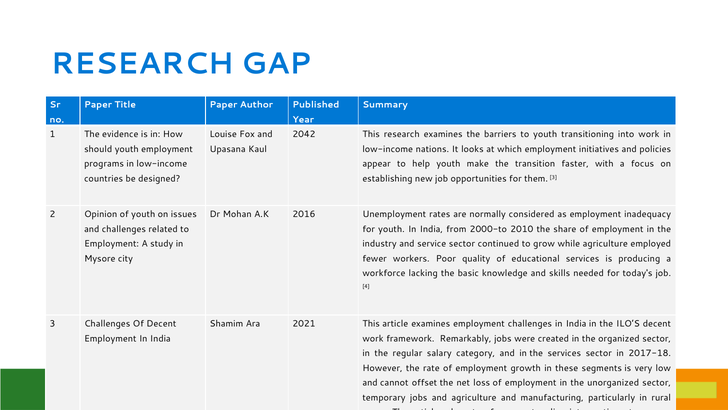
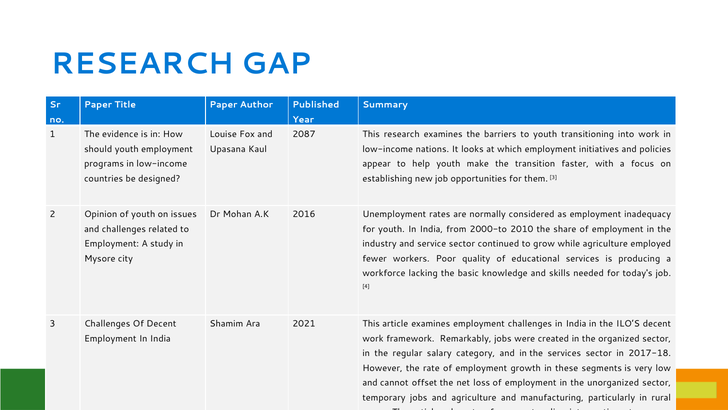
2042: 2042 -> 2087
